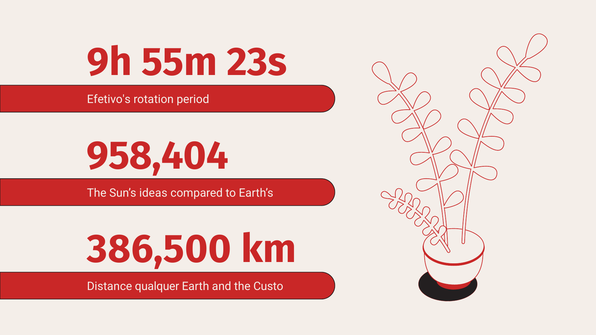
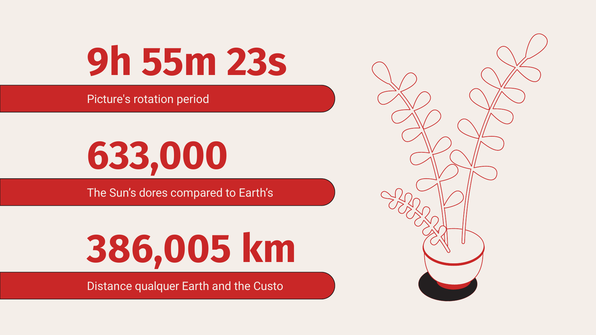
Efetivo's: Efetivo's -> Picture's
958,404: 958,404 -> 633,000
ideas: ideas -> dores
386,500: 386,500 -> 386,005
